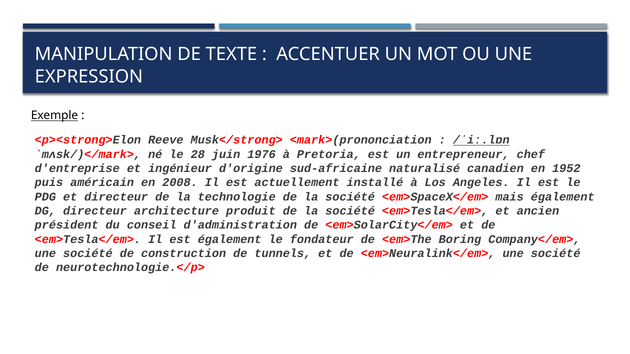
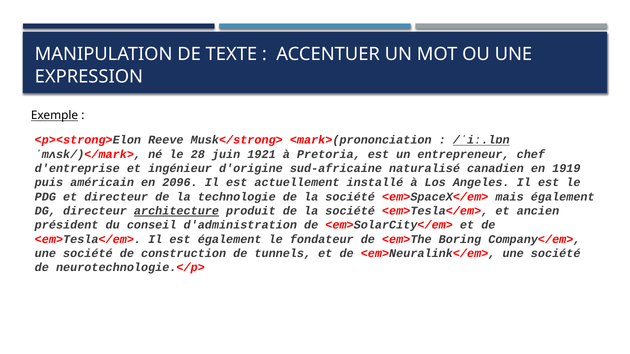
1976: 1976 -> 1921
1952: 1952 -> 1919
2008: 2008 -> 2096
architecture underline: none -> present
